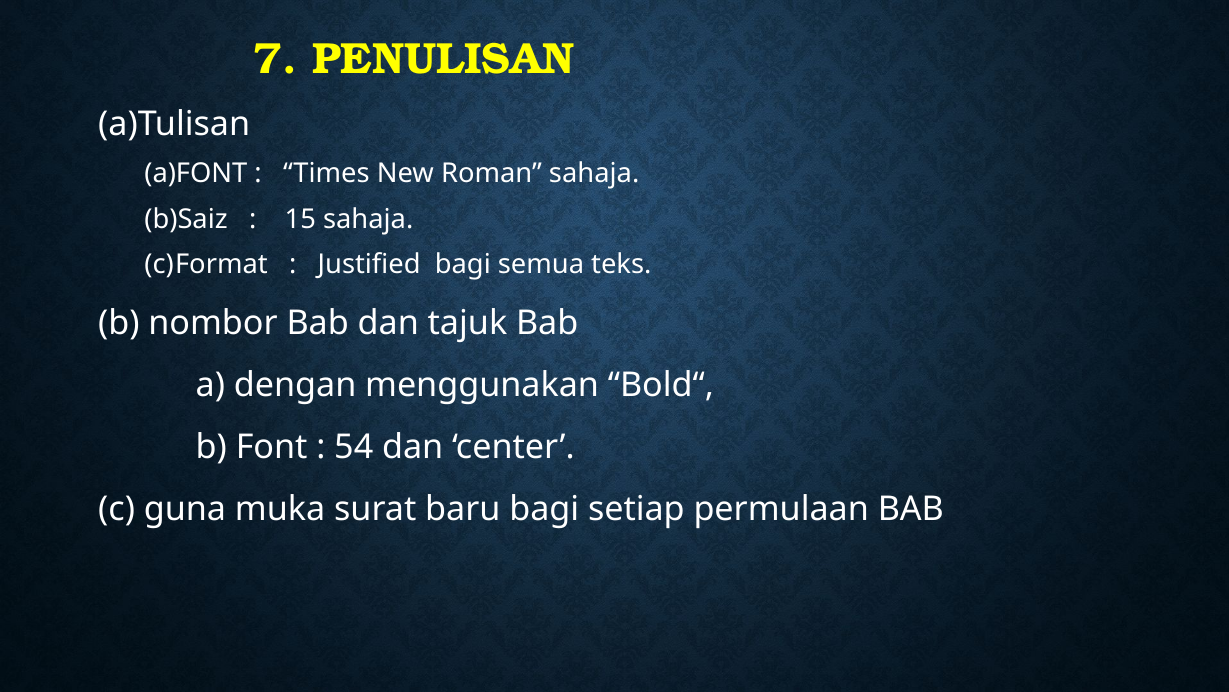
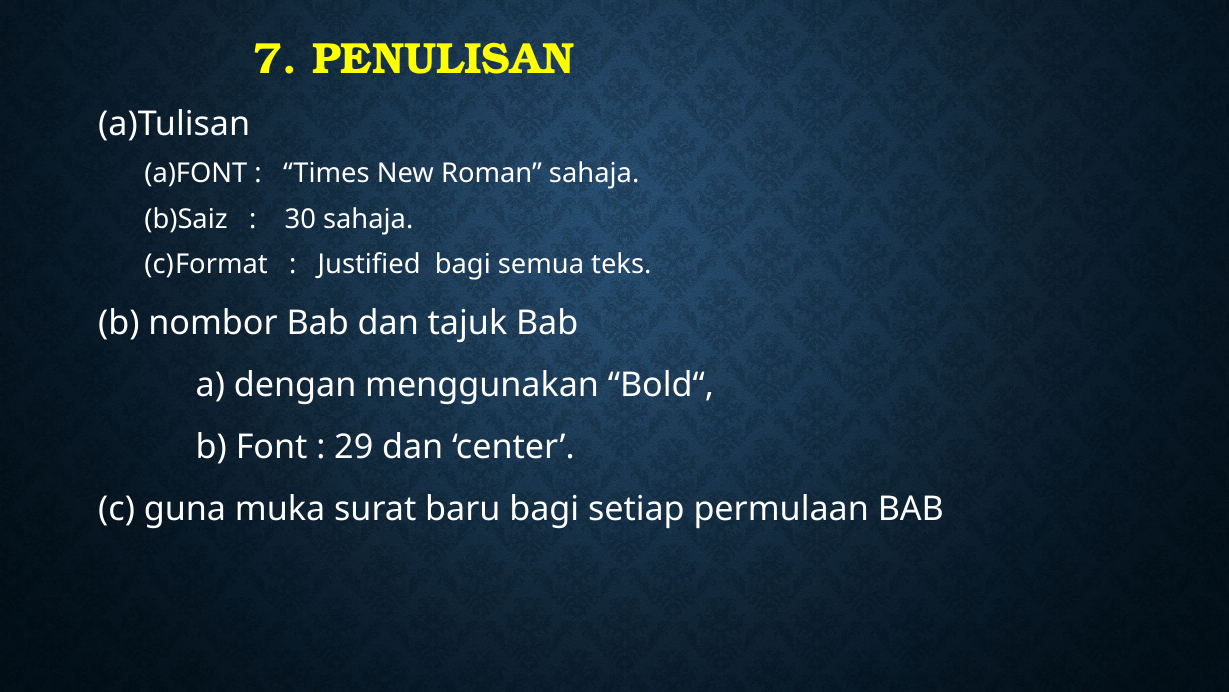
15: 15 -> 30
54: 54 -> 29
